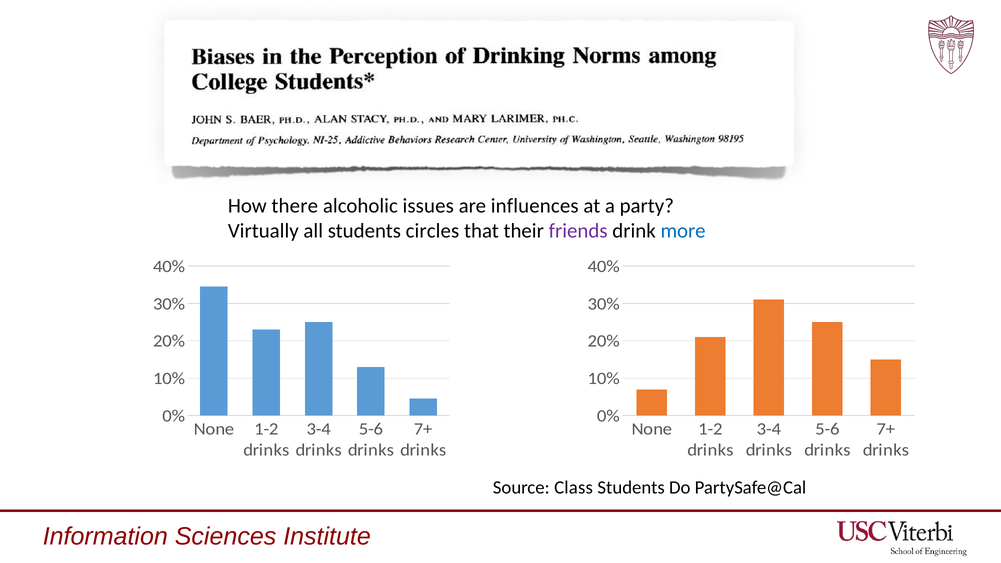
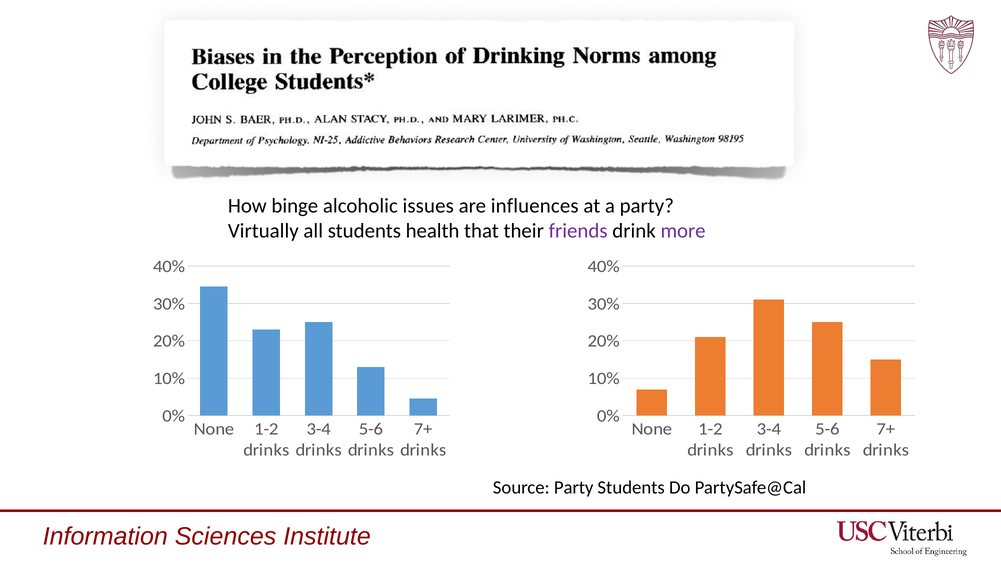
there: there -> binge
circles: circles -> health
more colour: blue -> purple
Source Class: Class -> Party
